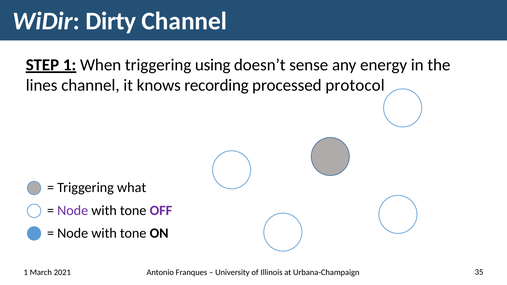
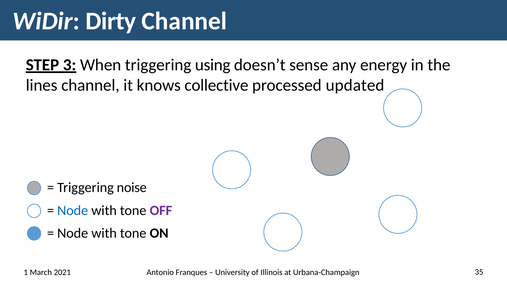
STEP 1: 1 -> 3
recording: recording -> collective
protocol: protocol -> updated
what: what -> noise
Node at (73, 211) colour: purple -> blue
